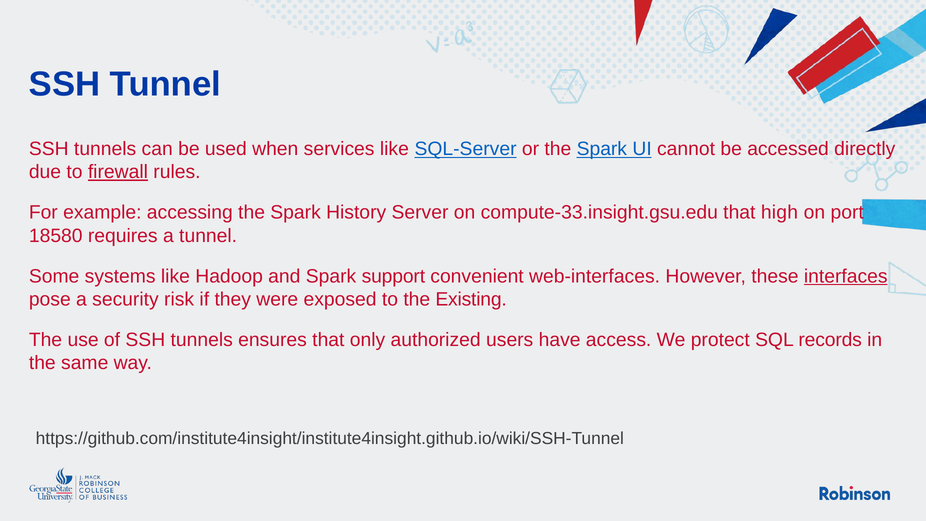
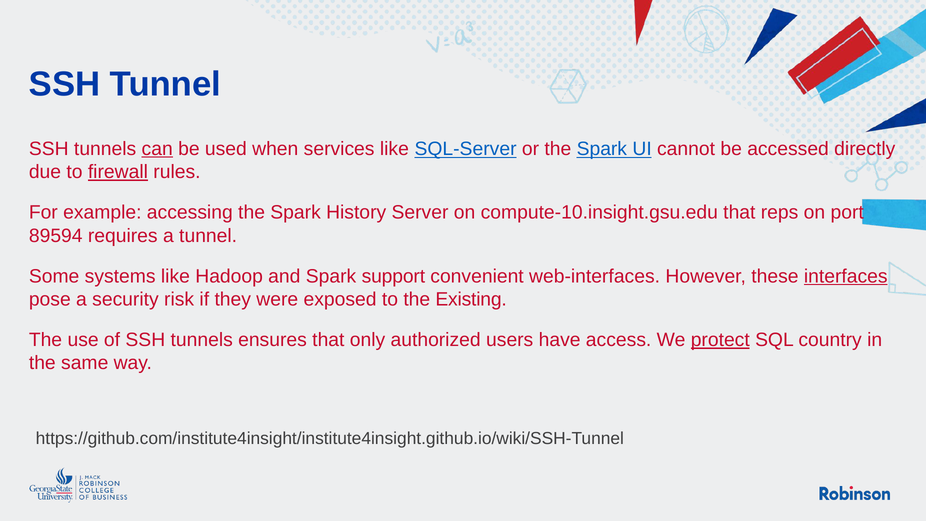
can underline: none -> present
compute-33.insight.gsu.edu: compute-33.insight.gsu.edu -> compute-10.insight.gsu.edu
high: high -> reps
18580: 18580 -> 89594
protect underline: none -> present
records: records -> country
